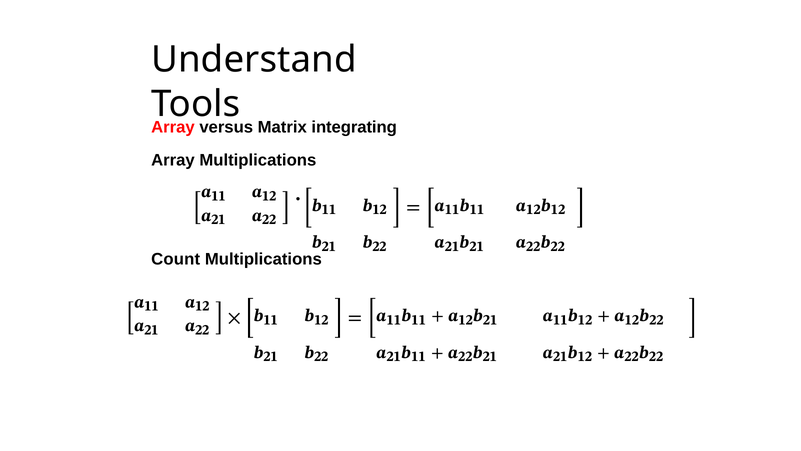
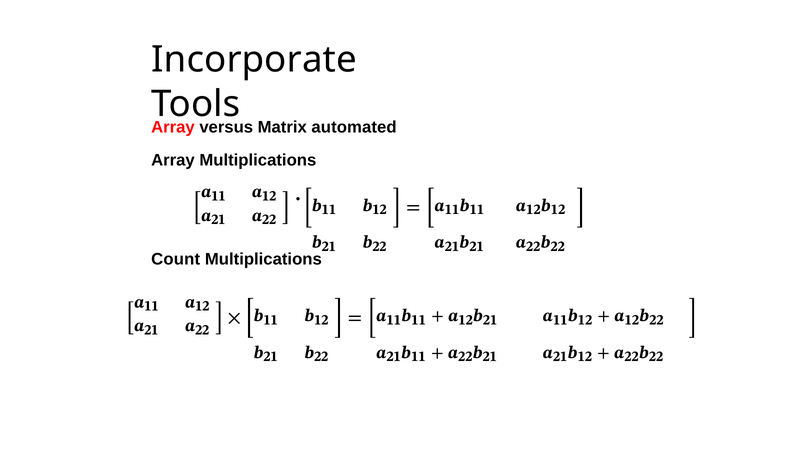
Understand: Understand -> Incorporate
integrating: integrating -> automated
